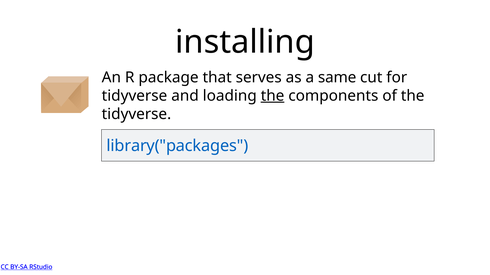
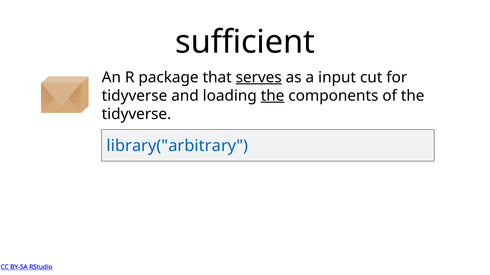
installing: installing -> sufficient
serves underline: none -> present
same: same -> input
library("packages: library("packages -> library("arbitrary
